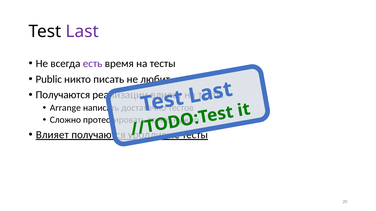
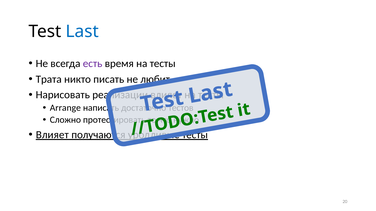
Last colour: purple -> blue
Public: Public -> Трата
Получаются at (63, 95): Получаются -> Нарисовать
